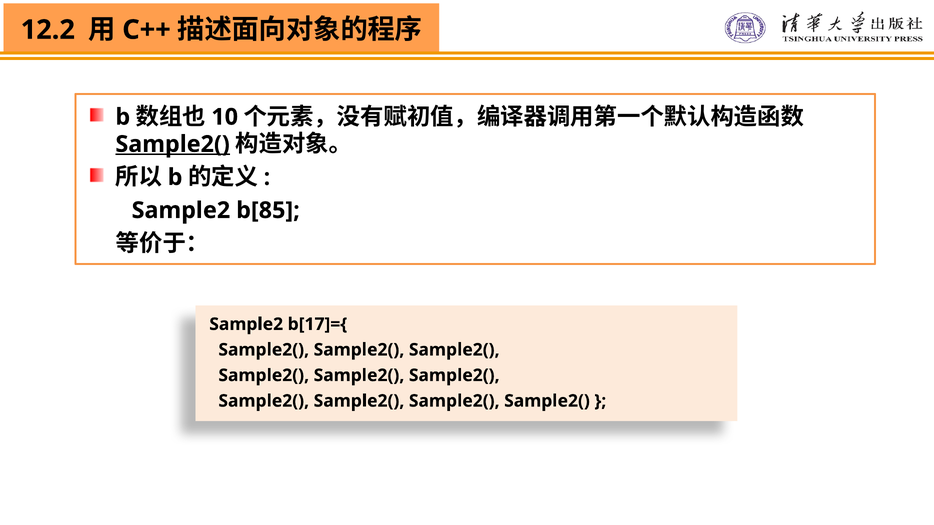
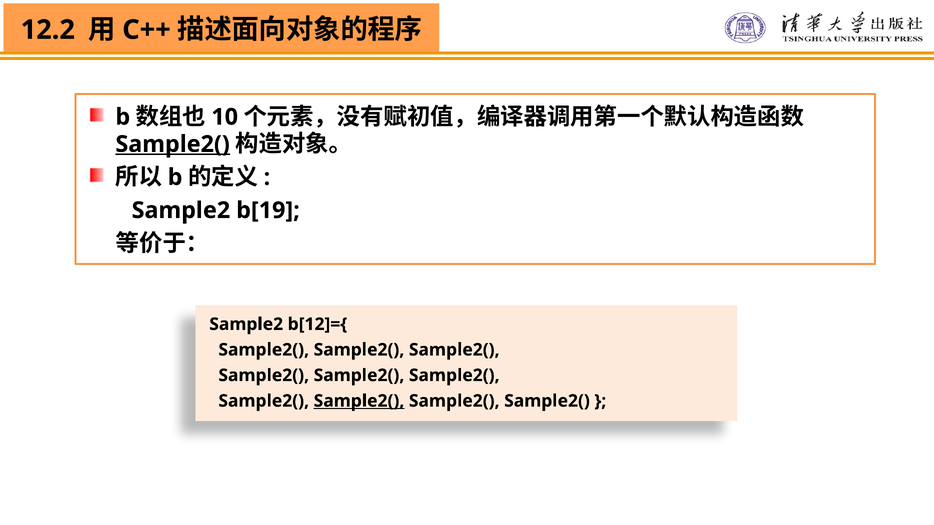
b[85: b[85 -> b[19
b[17]={: b[17]={ -> b[12]={
Sample2( at (359, 401) underline: none -> present
